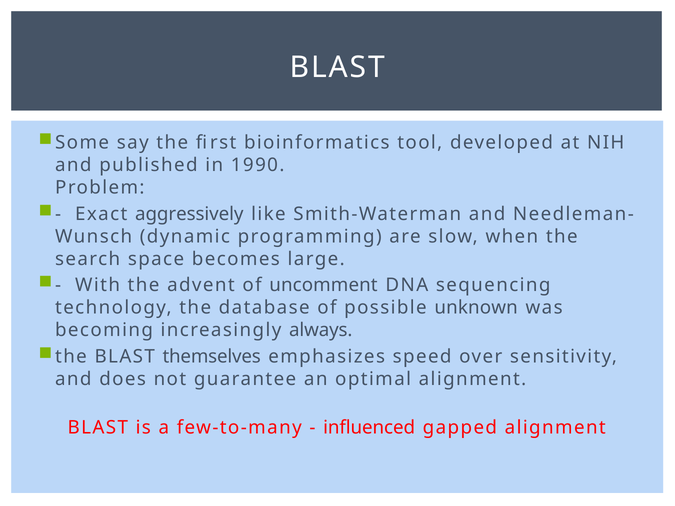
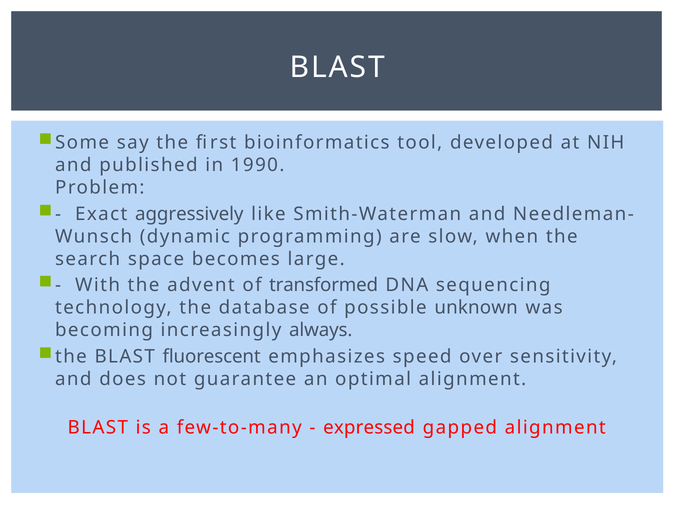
uncomment: uncomment -> transformed
themselves: themselves -> fluorescent
influenced: influenced -> expressed
